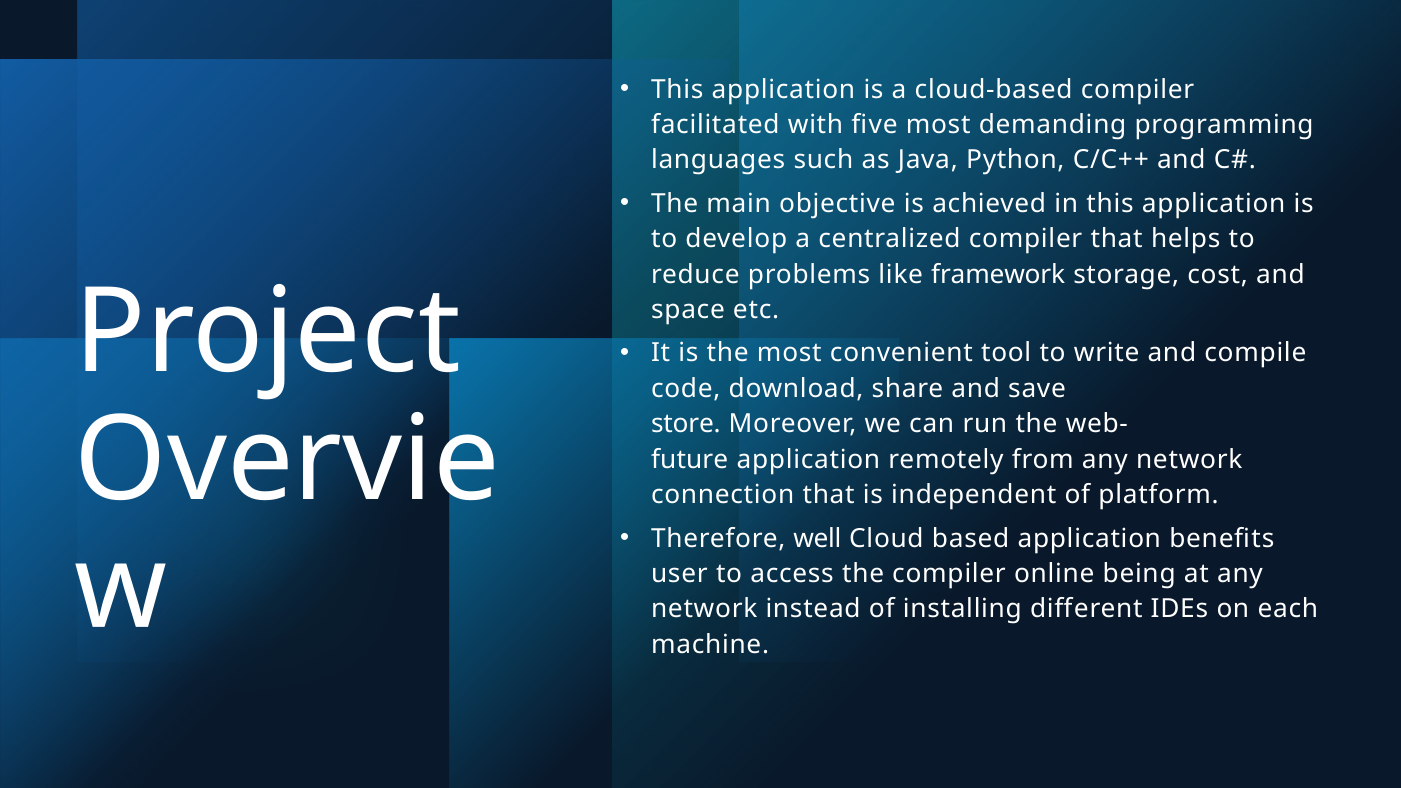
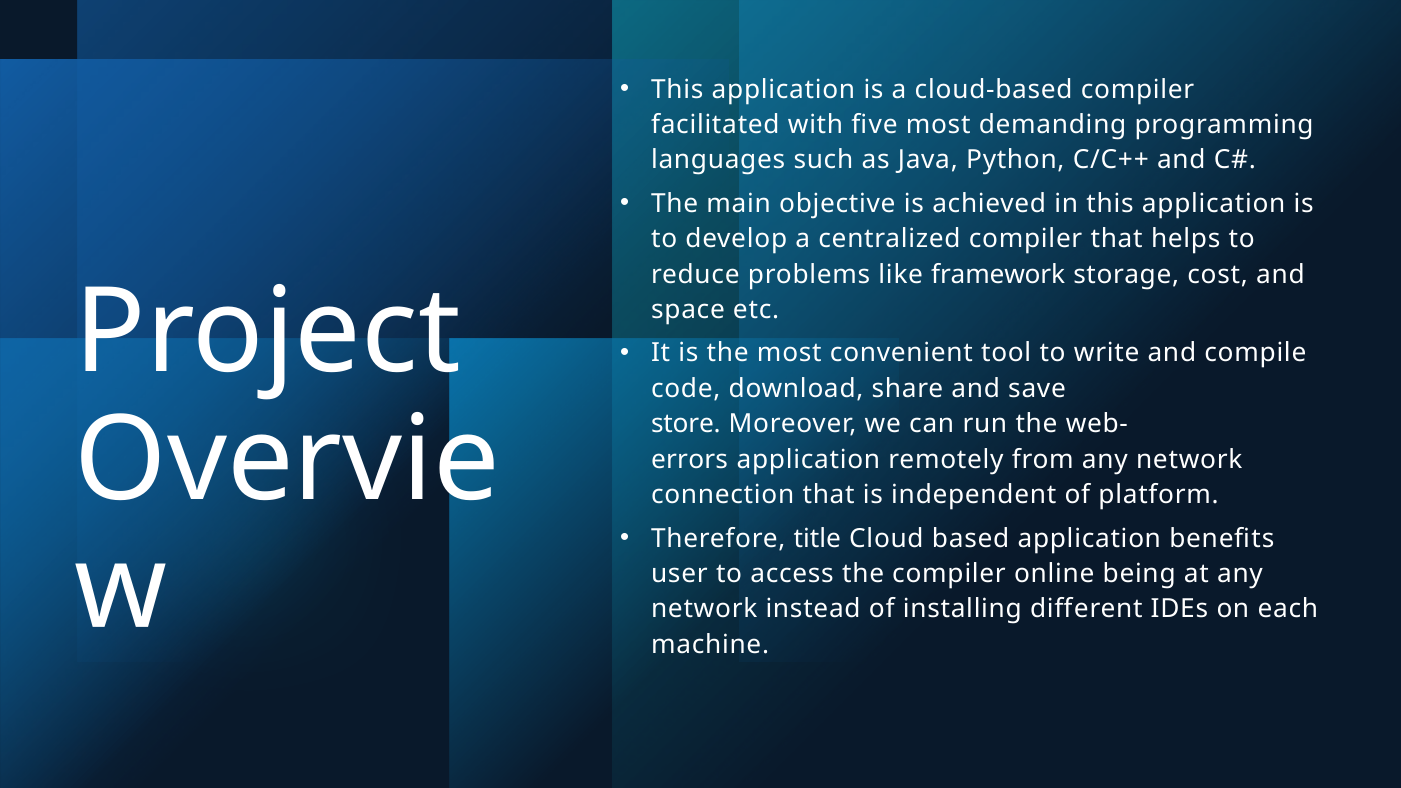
future: future -> errors
well: well -> title
